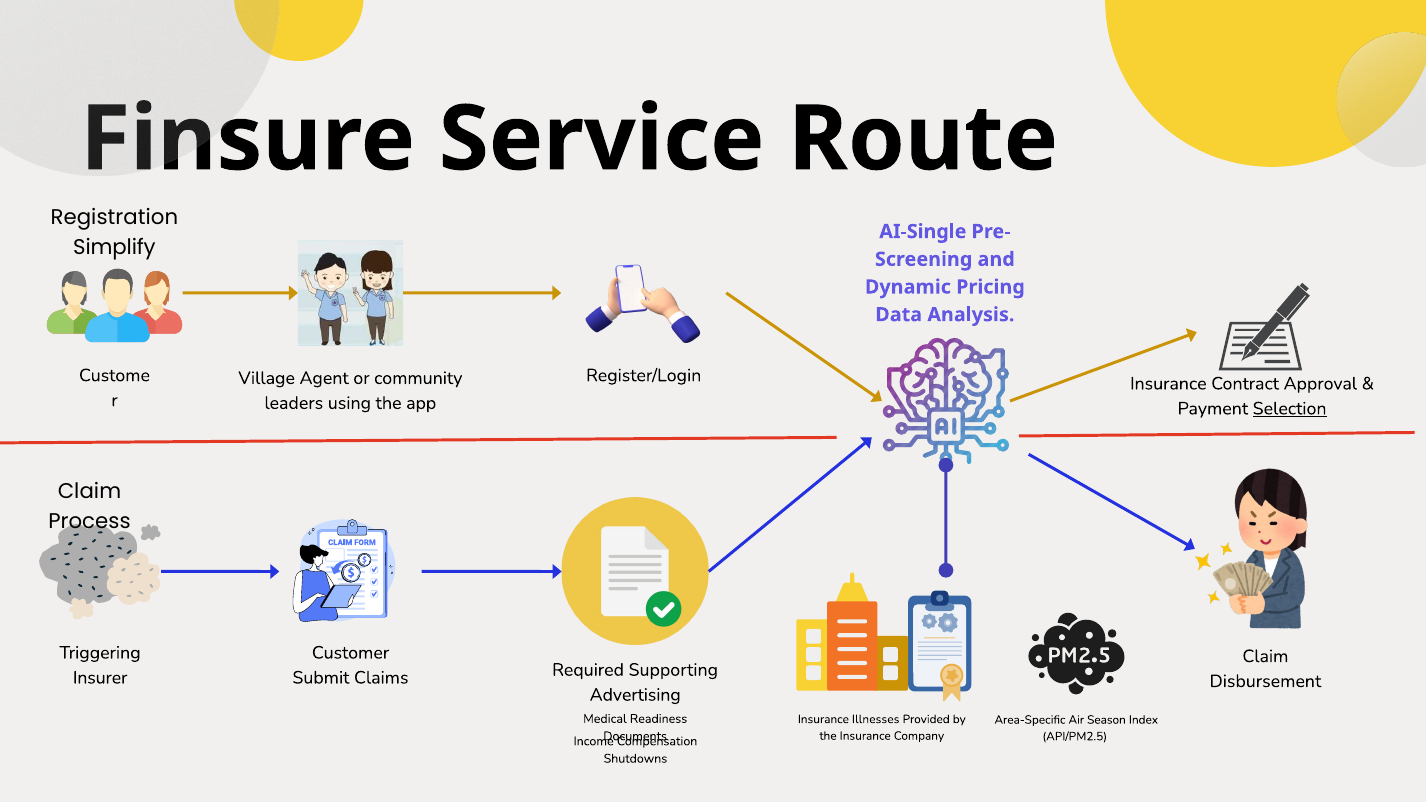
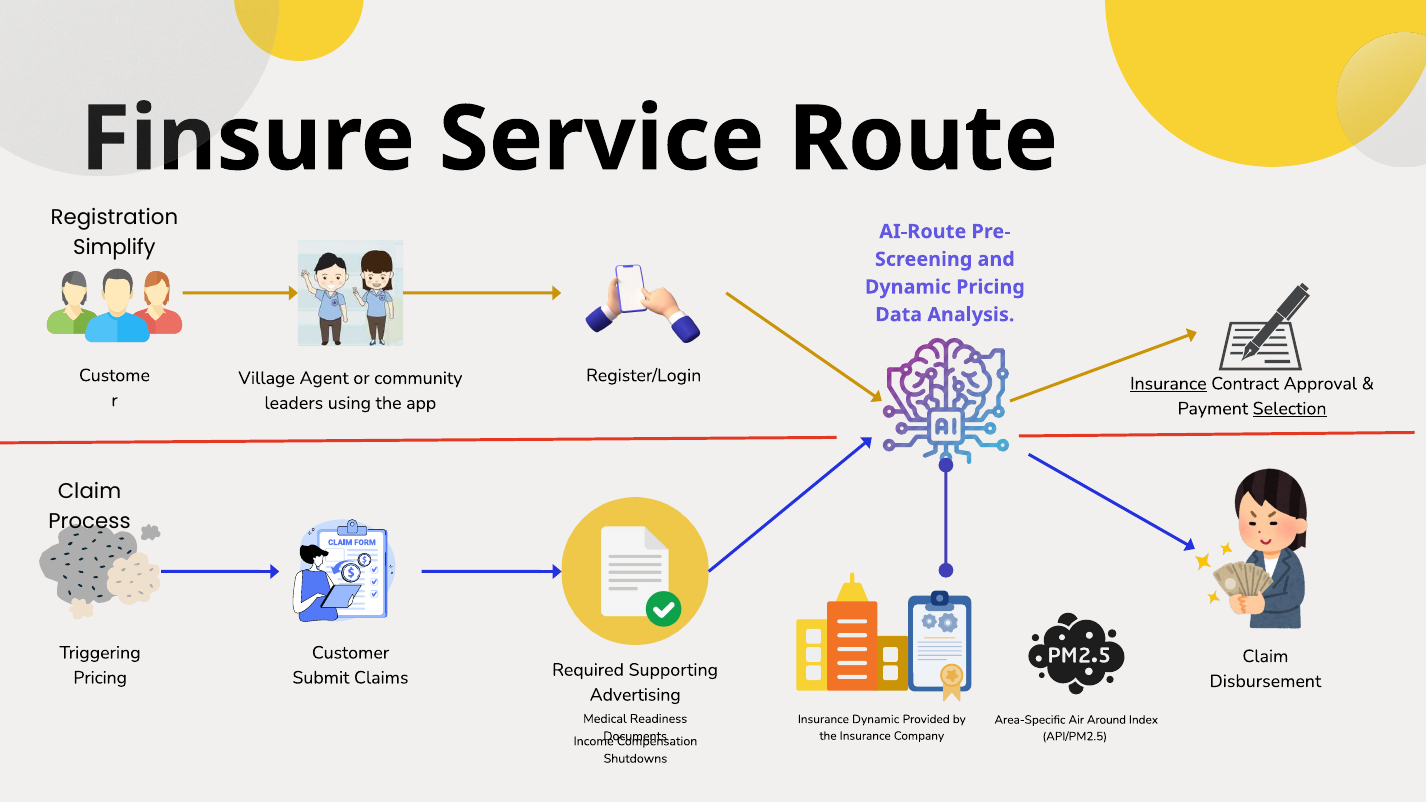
AI-Single: AI-Single -> AI-Route
Insurance at (1168, 384) underline: none -> present
Insurer at (100, 678): Insurer -> Pricing
Insurance Illnesses: Illnesses -> Dynamic
Season: Season -> Around
